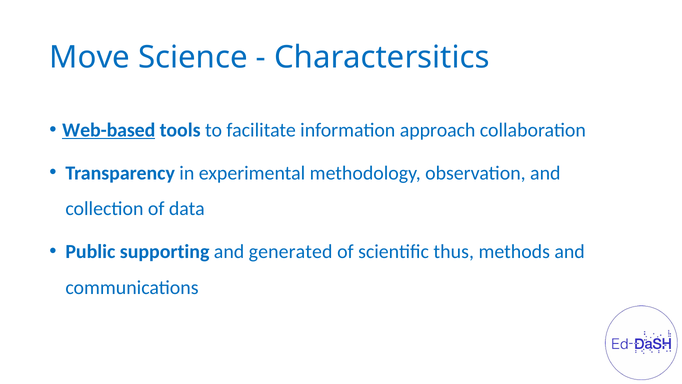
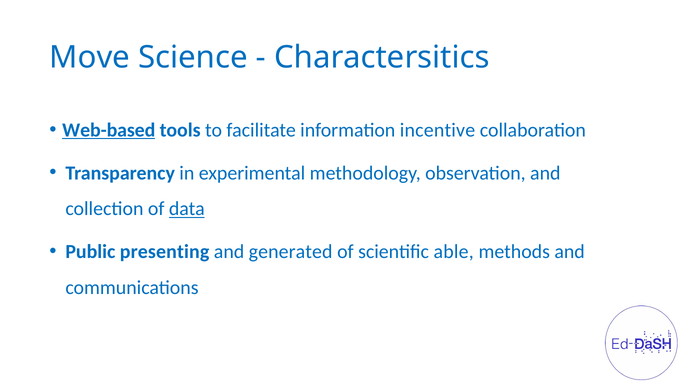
approach: approach -> incentive
data underline: none -> present
supporting: supporting -> presenting
thus: thus -> able
